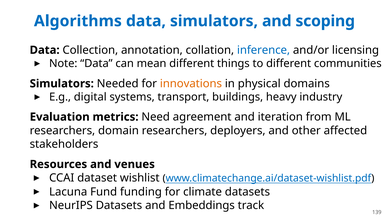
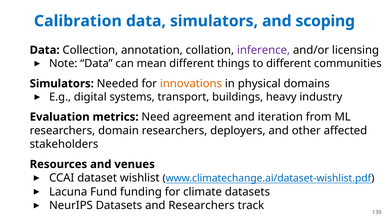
Algorithms: Algorithms -> Calibration
inference colour: blue -> purple
and Embeddings: Embeddings -> Researchers
